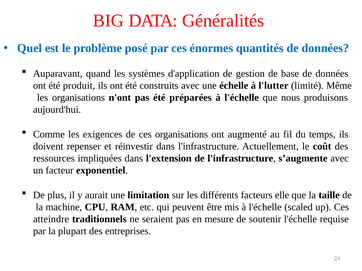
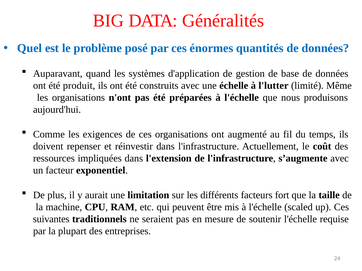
elle: elle -> fort
atteindre: atteindre -> suivantes
